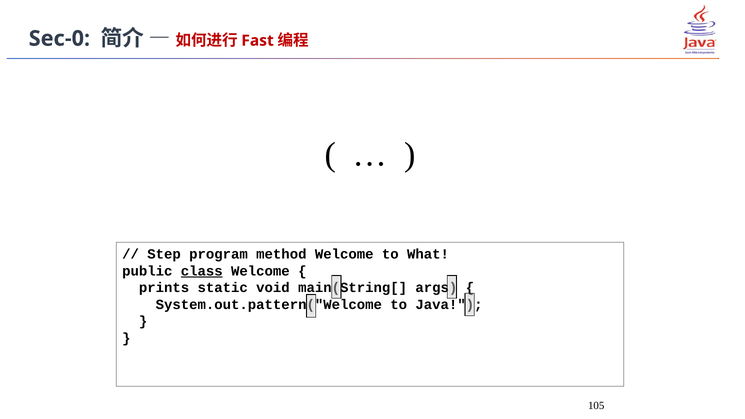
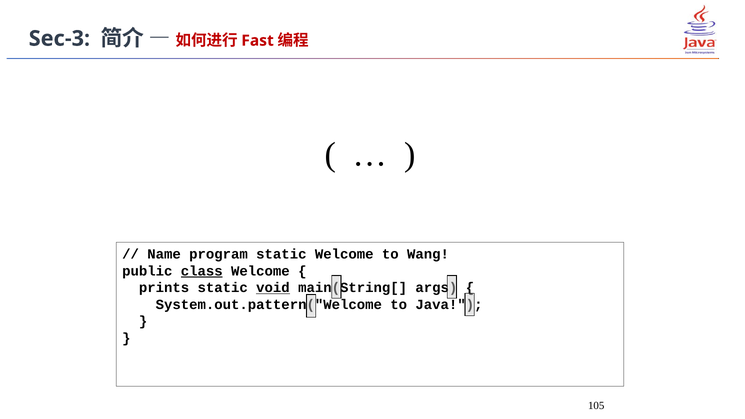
Sec-0: Sec-0 -> Sec-3
Step: Step -> Name
program method: method -> static
What: What -> Wang
void underline: none -> present
